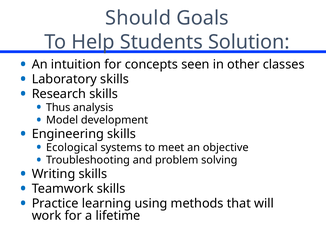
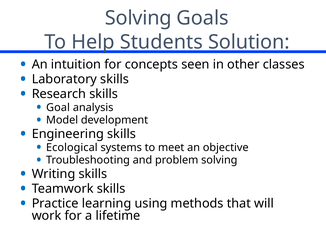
Should at (138, 18): Should -> Solving
Thus: Thus -> Goal
